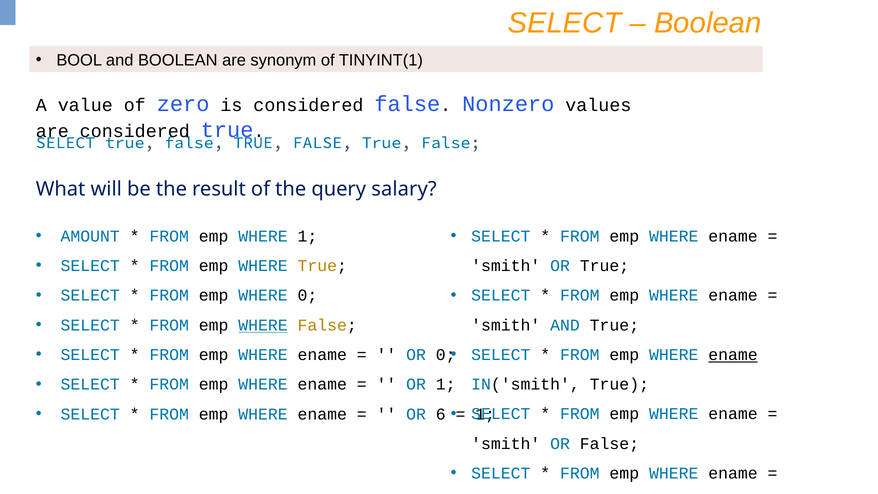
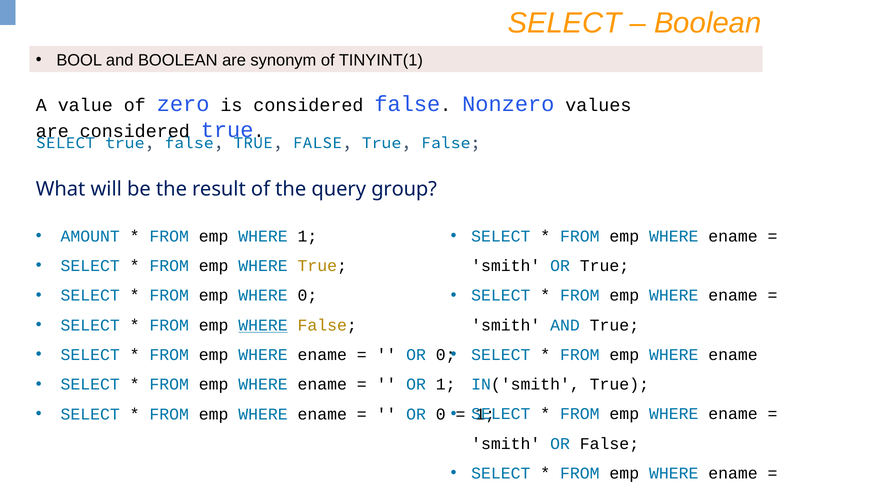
salary: salary -> group
ename at (733, 355) underline: present -> none
6 at (441, 414): 6 -> 0
